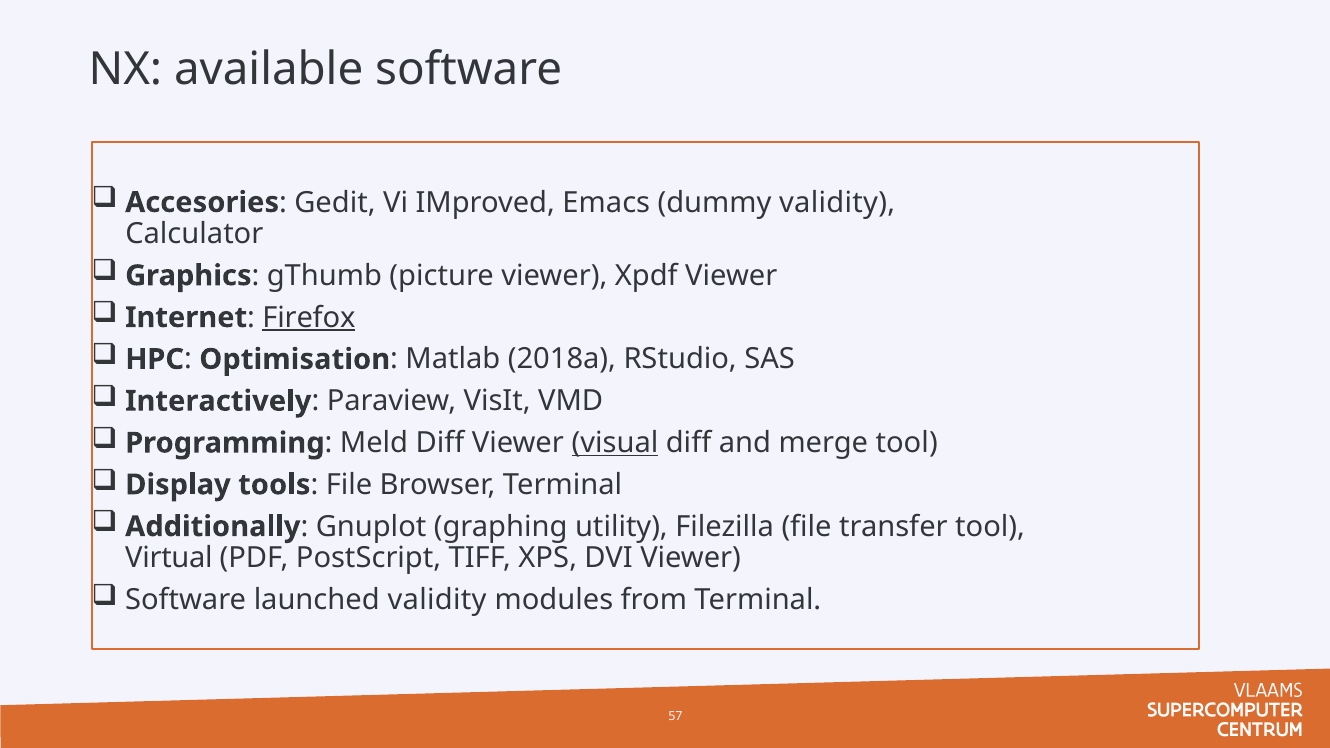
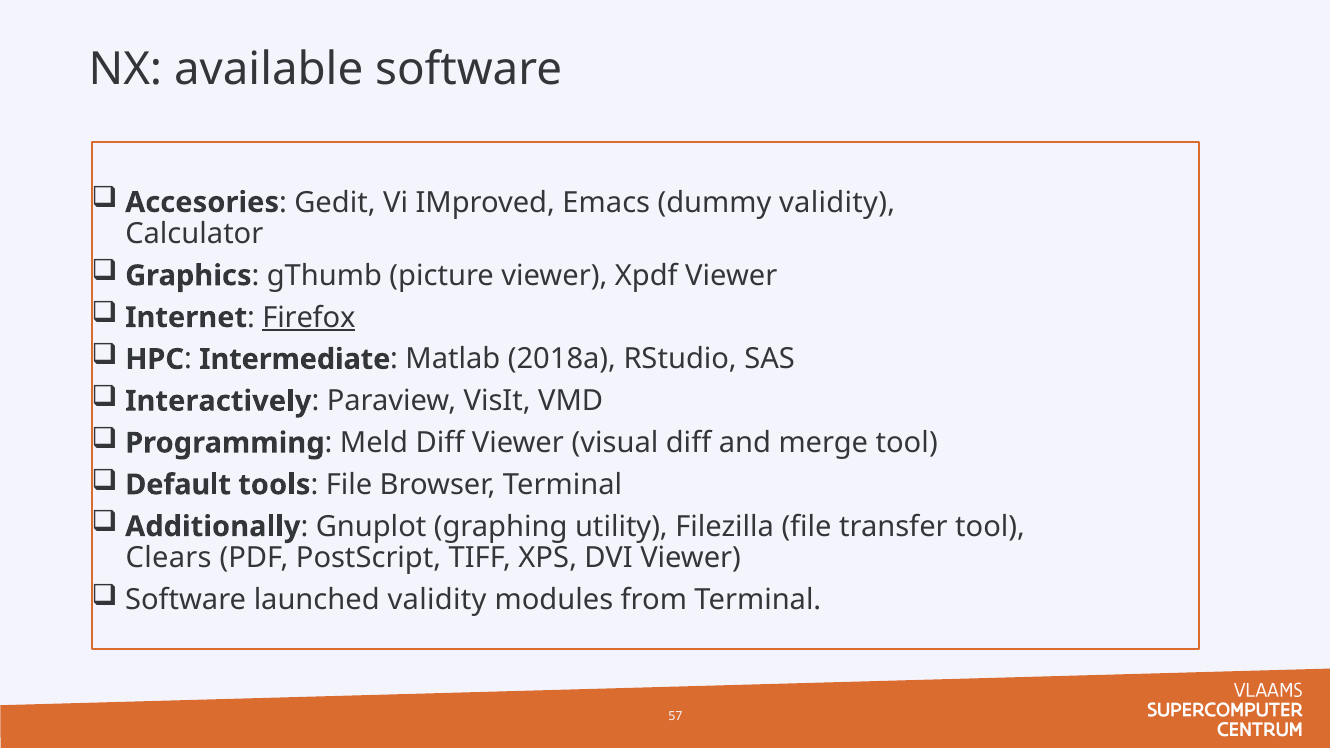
Optimisation: Optimisation -> Intermediate
visual underline: present -> none
Display: Display -> Default
Virtual: Virtual -> Clears
